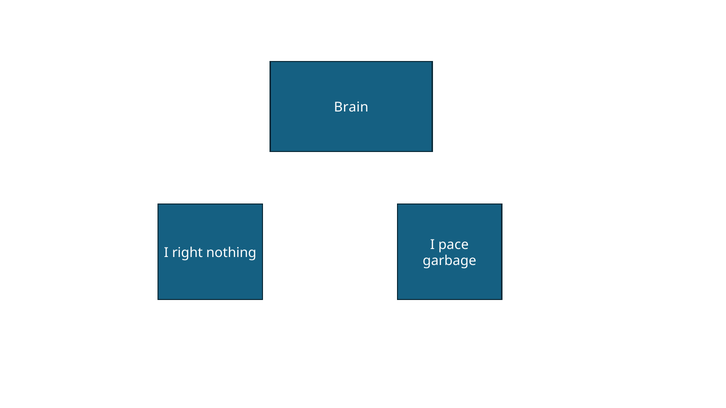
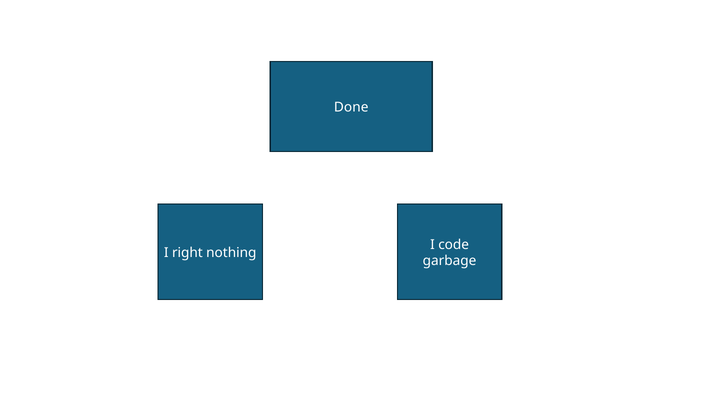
Brain: Brain -> Done
pace: pace -> code
